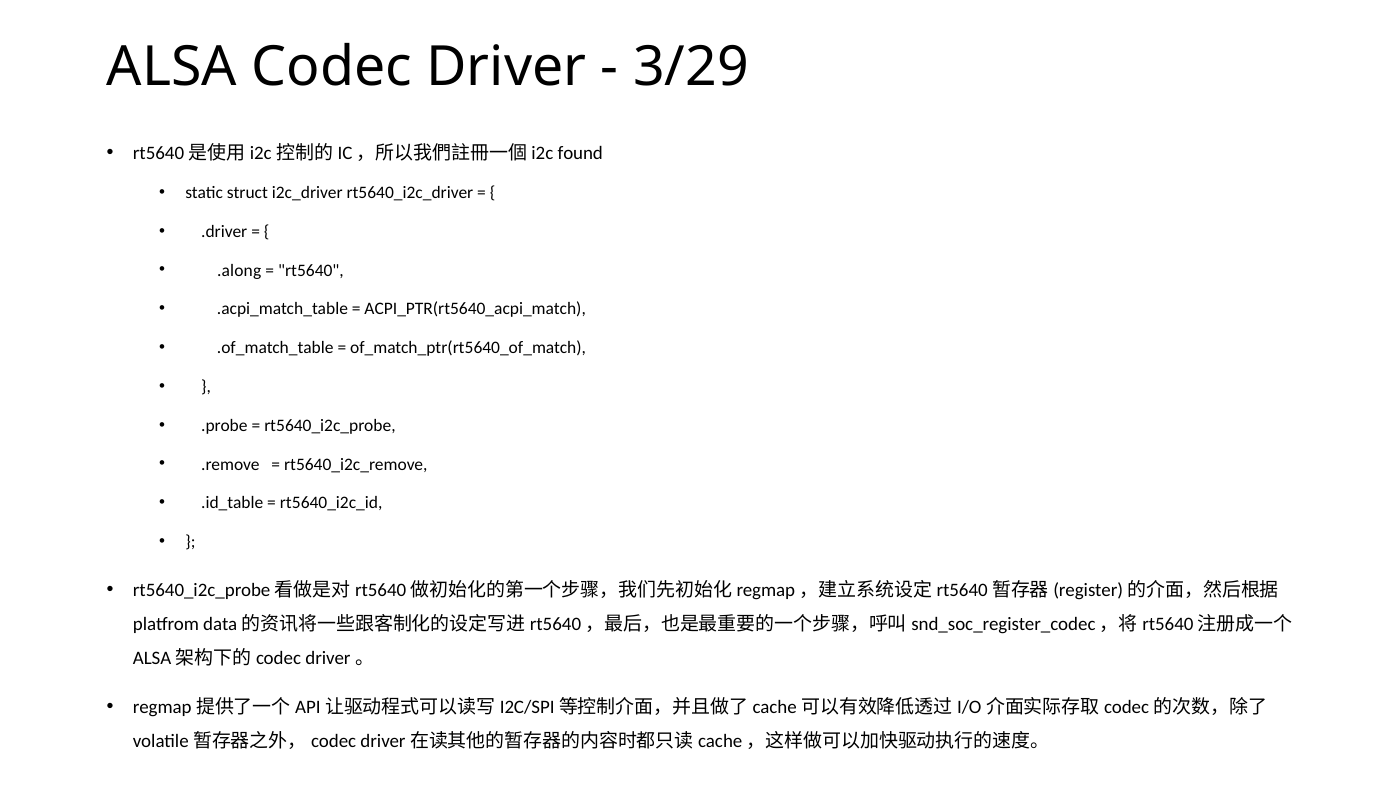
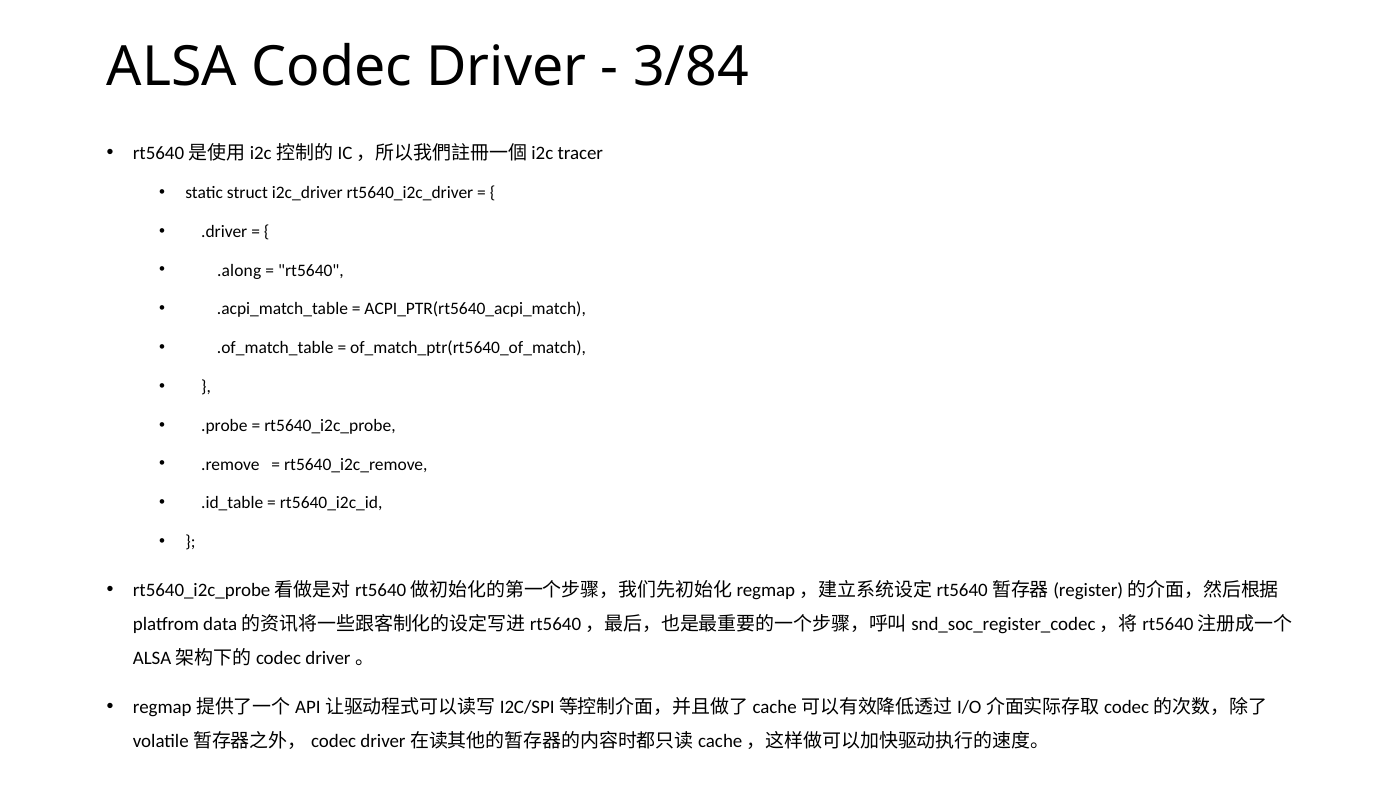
3/29: 3/29 -> 3/84
found: found -> tracer
